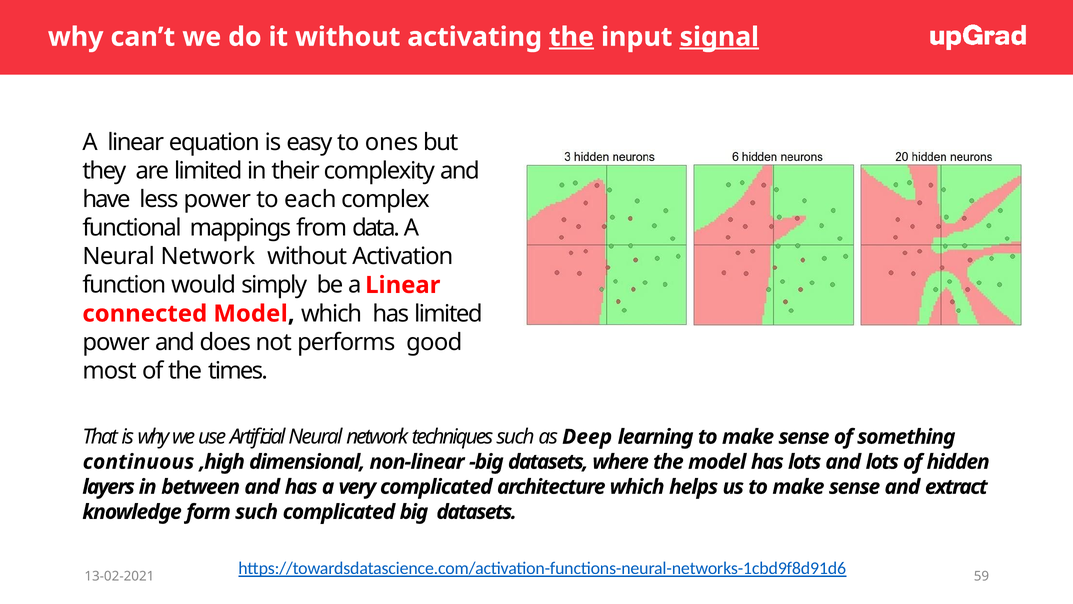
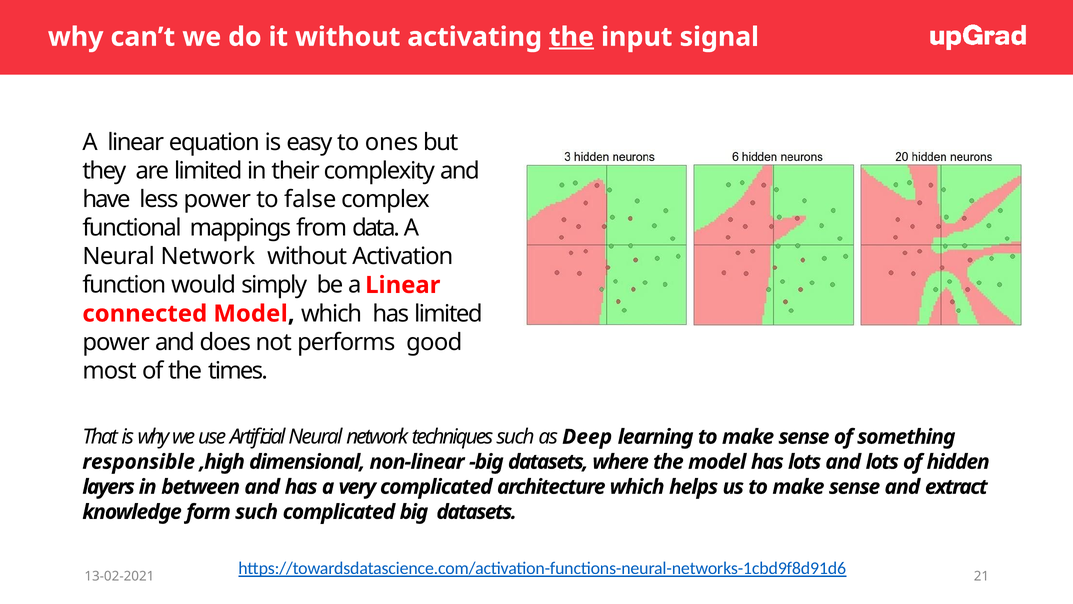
signal underline: present -> none
each: each -> false
continuous: continuous -> responsible
59: 59 -> 21
